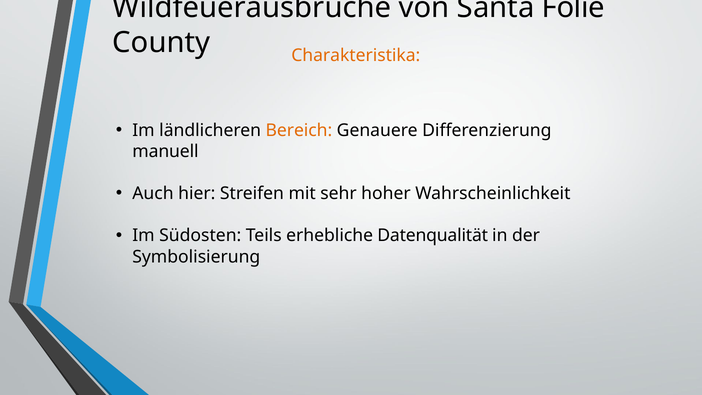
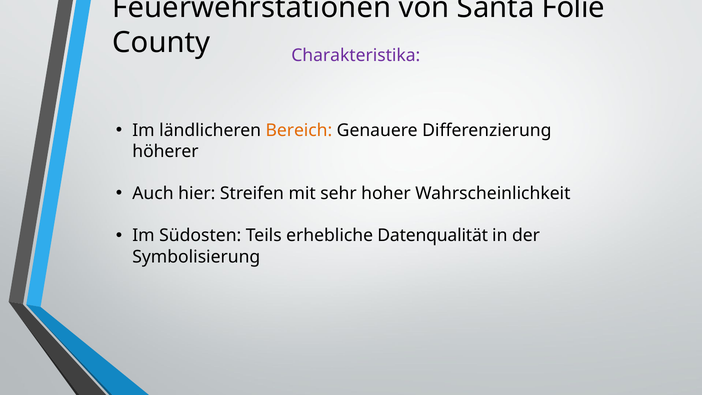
Wildfeuerausbrüche: Wildfeuerausbrüche -> Feuerwehrstationen
Charakteristika colour: orange -> purple
manuell: manuell -> höherer
